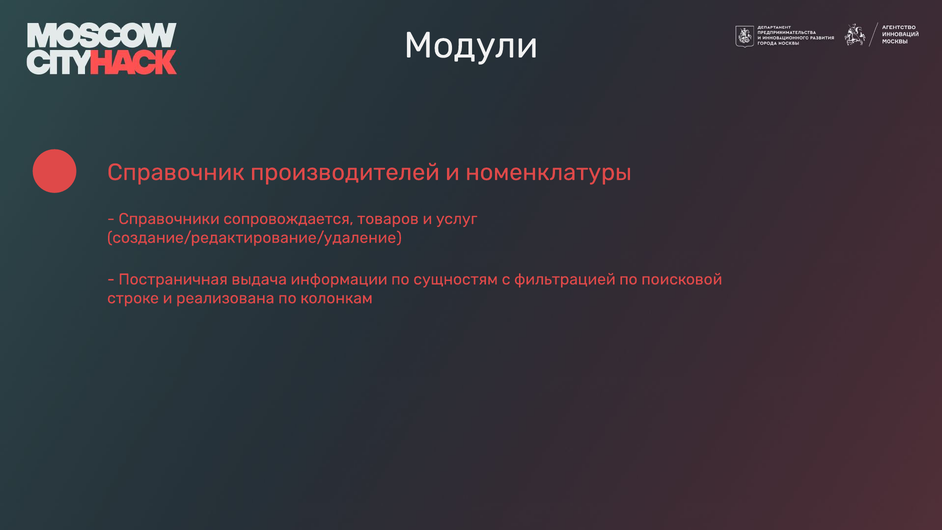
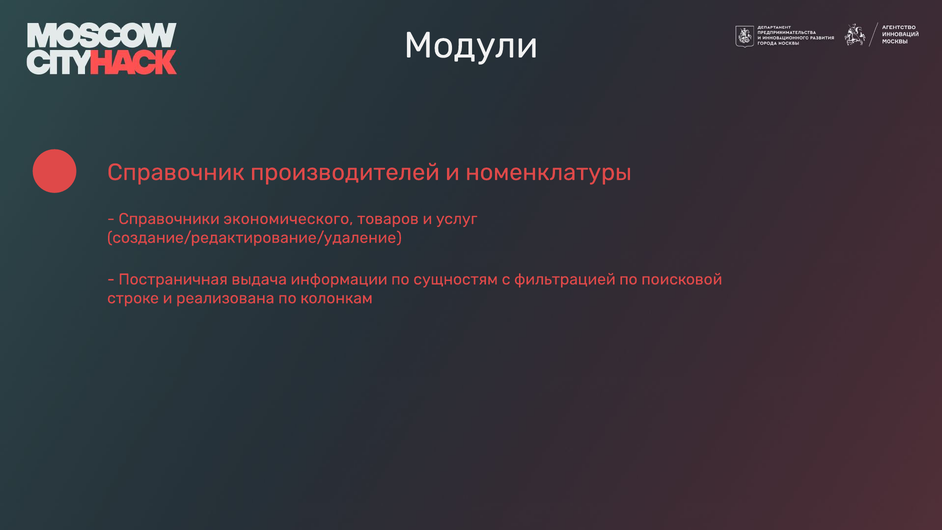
сопровождается: сопровождается -> экономического
